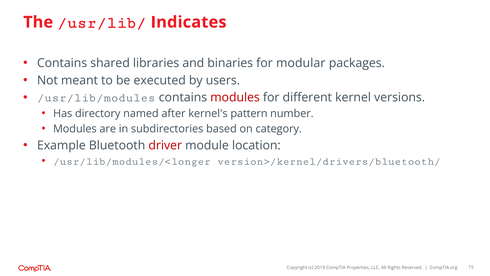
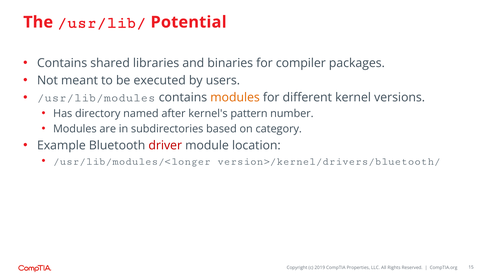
Indicates: Indicates -> Potential
modular: modular -> compiler
modules at (235, 97) colour: red -> orange
